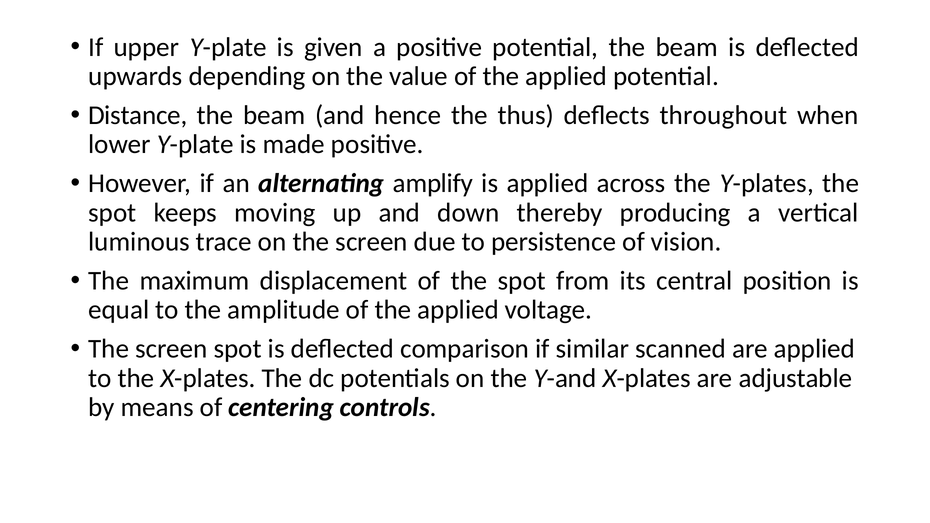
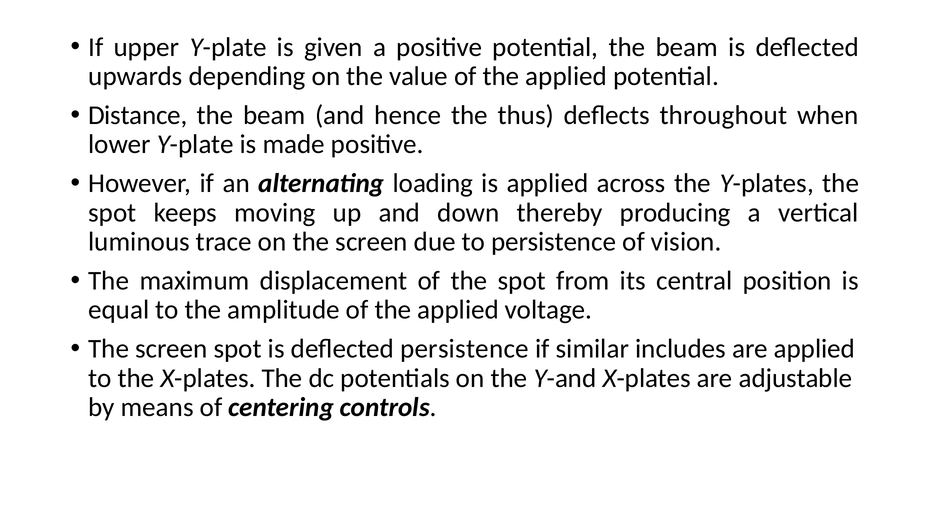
amplify: amplify -> loading
deflected comparison: comparison -> persistence
scanned: scanned -> includes
